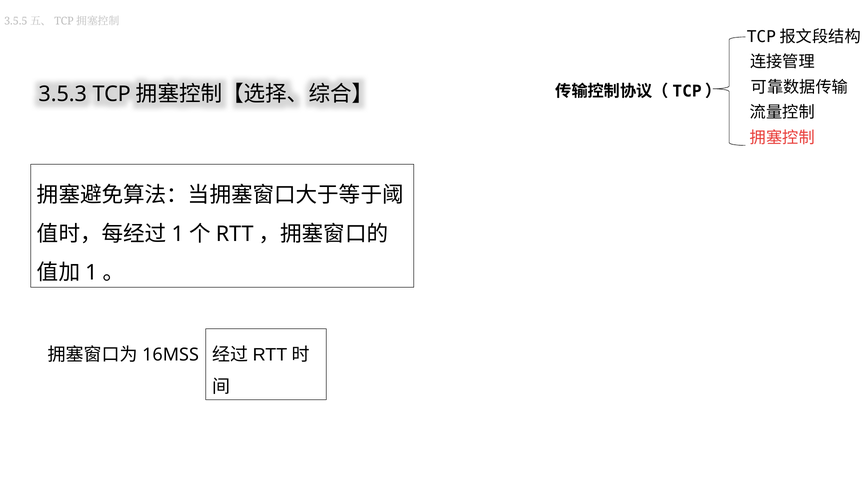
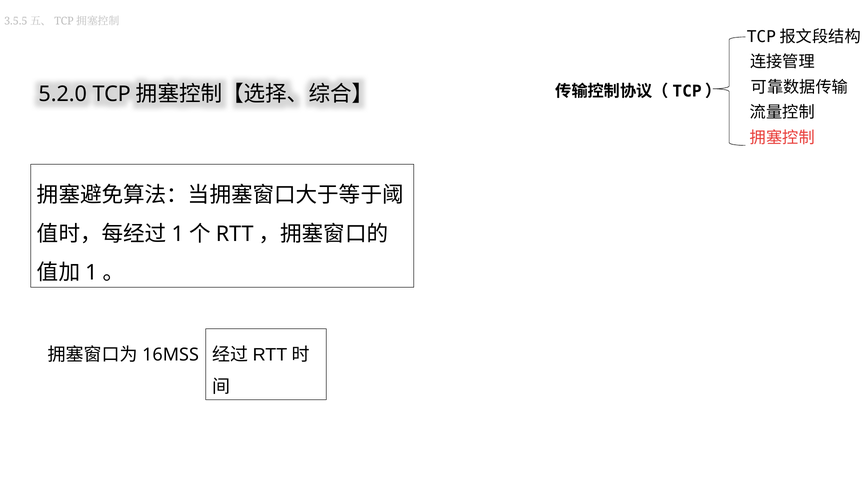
3.5.3: 3.5.3 -> 5.2.0
